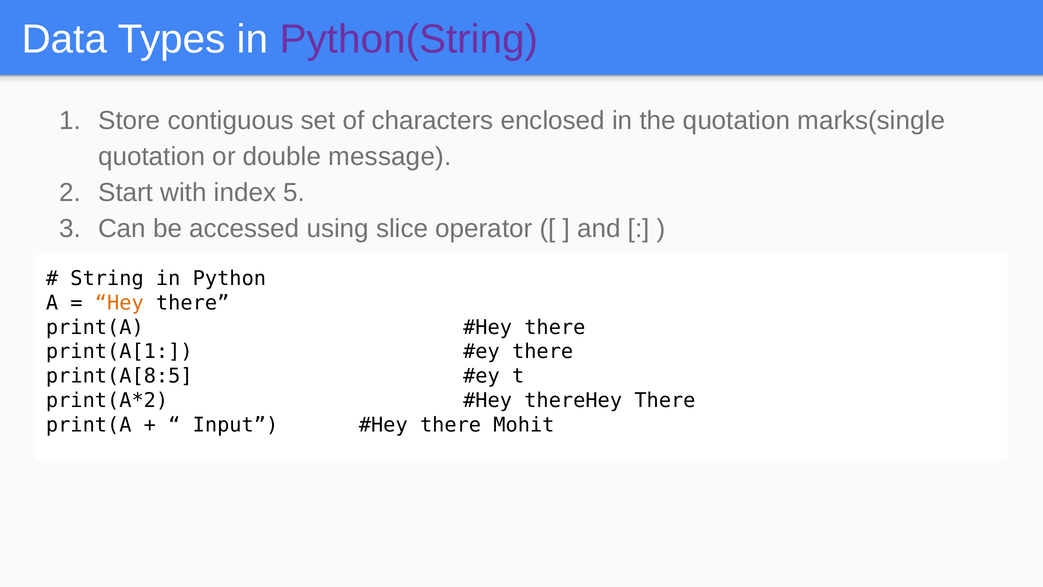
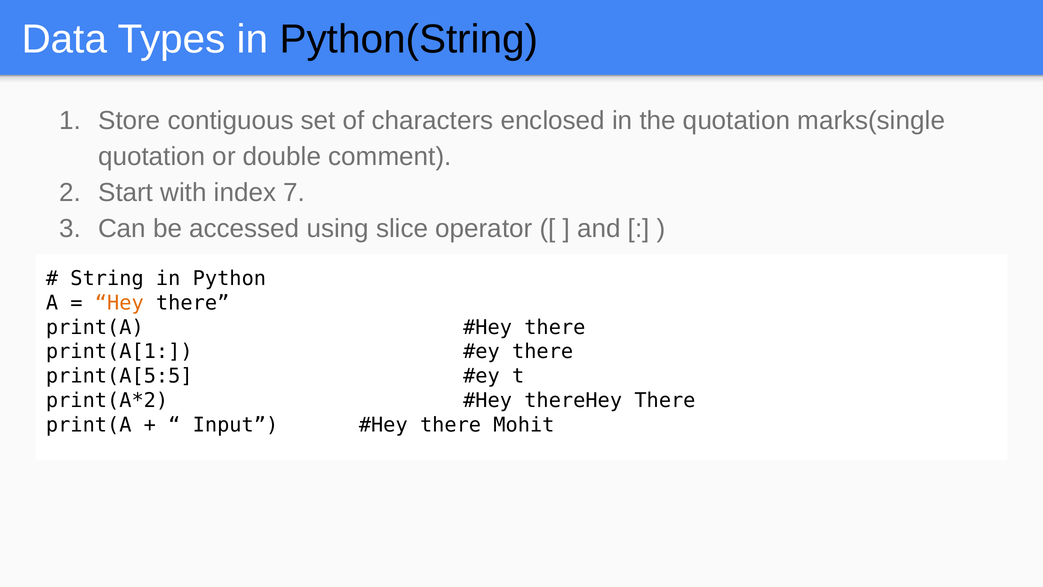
Python(String colour: purple -> black
message: message -> comment
5: 5 -> 7
print(A[8:5: print(A[8:5 -> print(A[5:5
